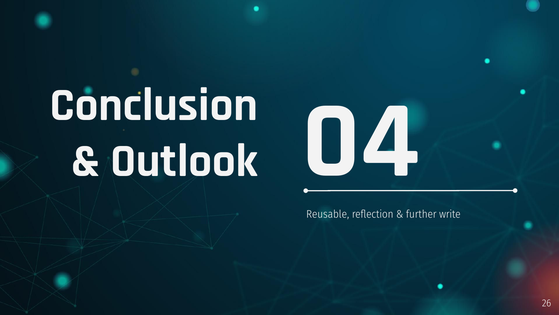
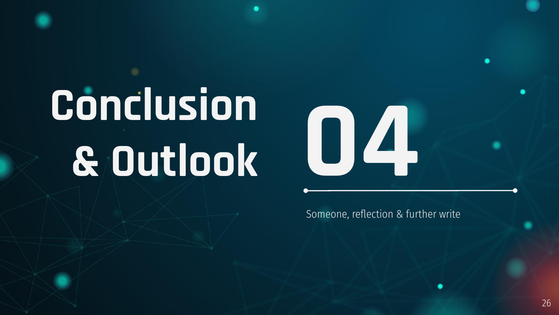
Reusable: Reusable -> Someone
